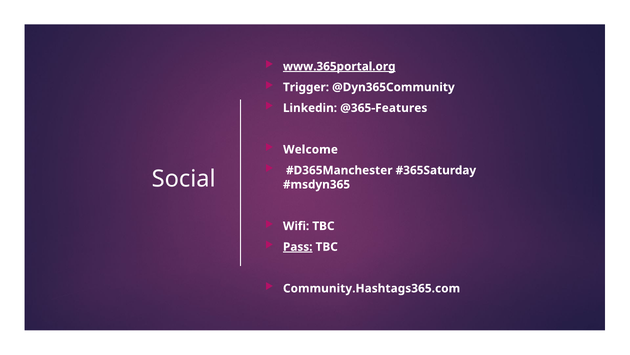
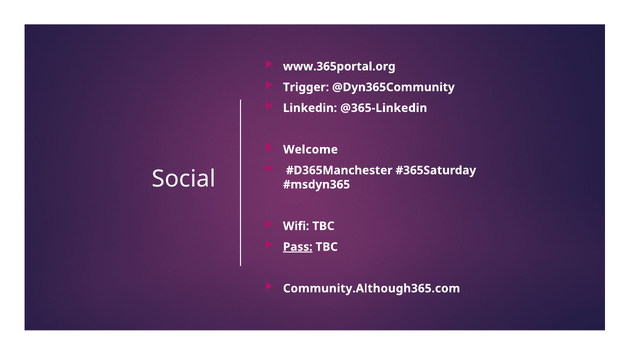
www.365portal.org underline: present -> none
@365-Features: @365-Features -> @365-Linkedin
Community.Hashtags365.com: Community.Hashtags365.com -> Community.Although365.com
